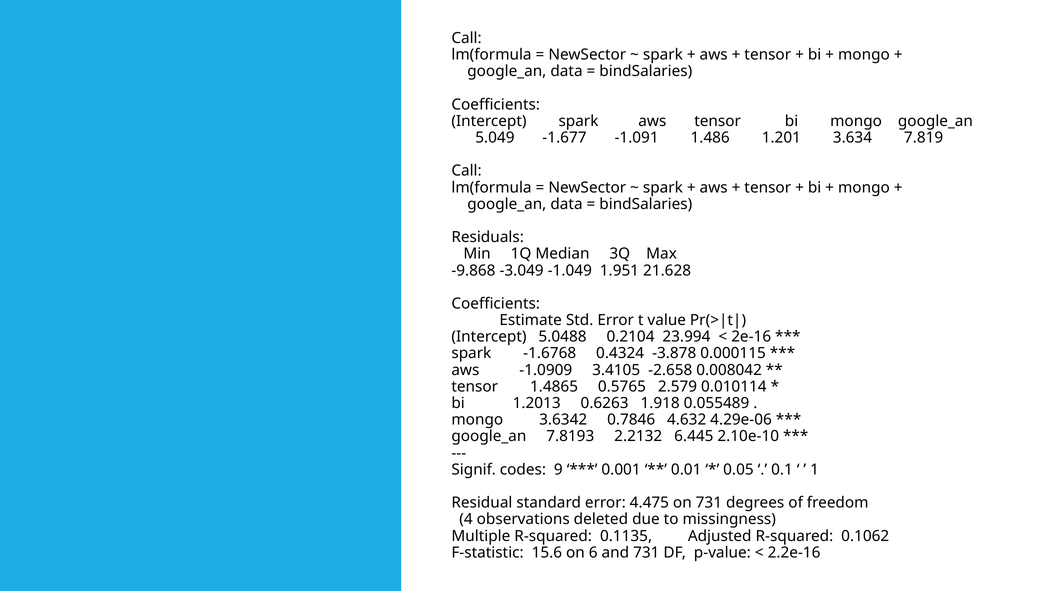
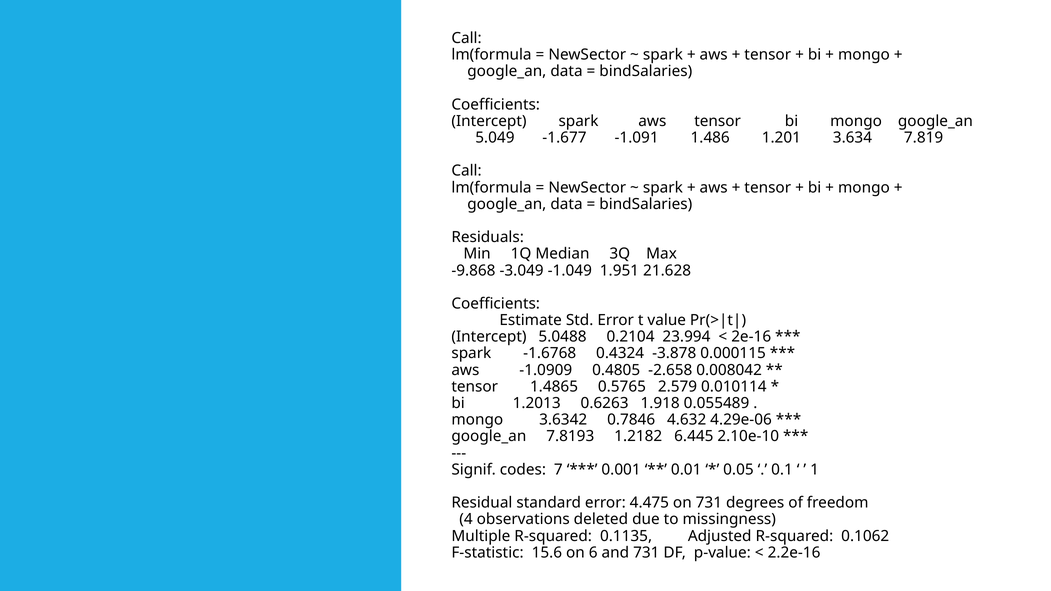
3.4105: 3.4105 -> 0.4805
2.2132: 2.2132 -> 1.2182
9: 9 -> 7
